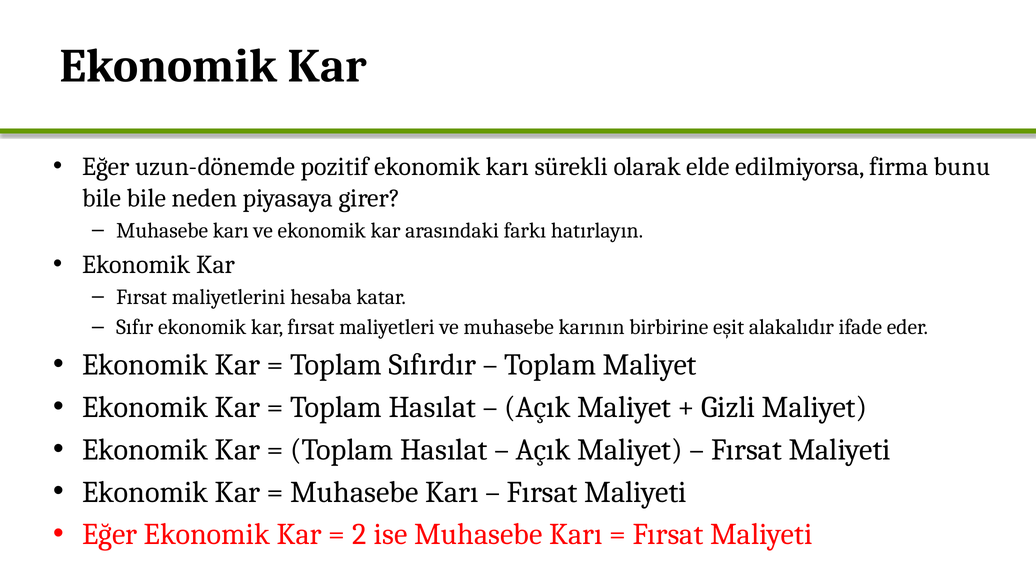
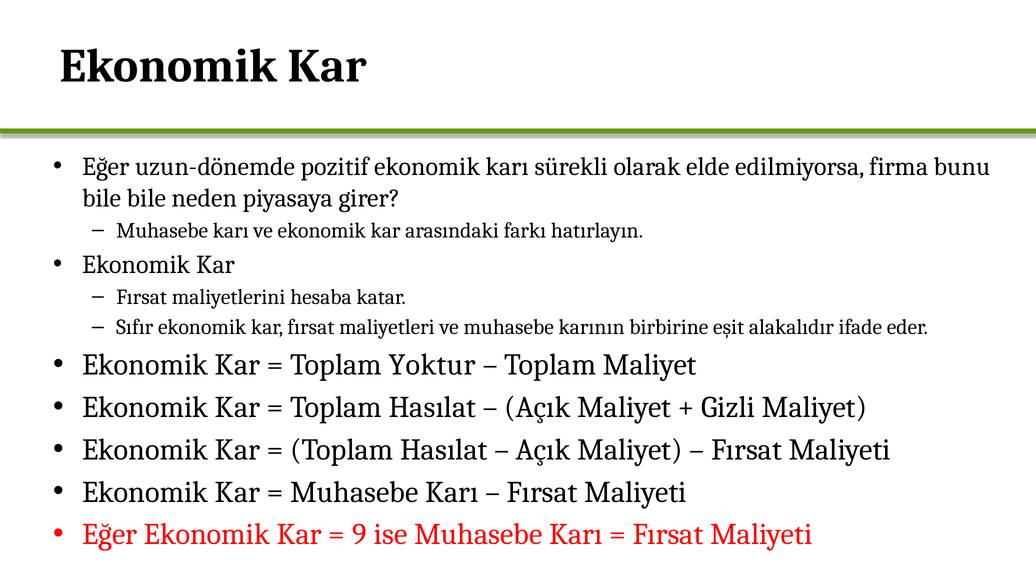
Sıfırdır: Sıfırdır -> Yoktur
2: 2 -> 9
